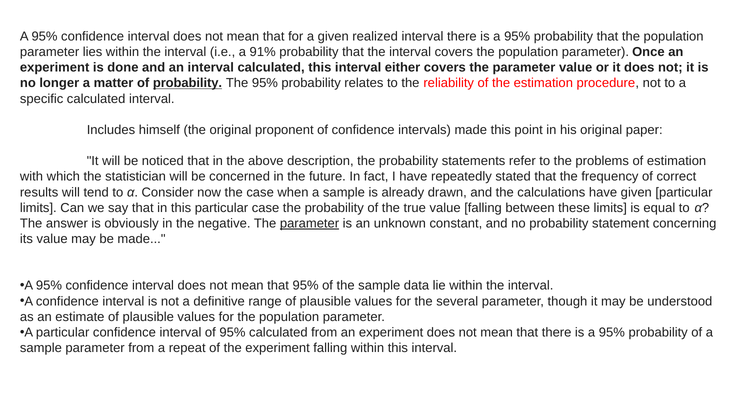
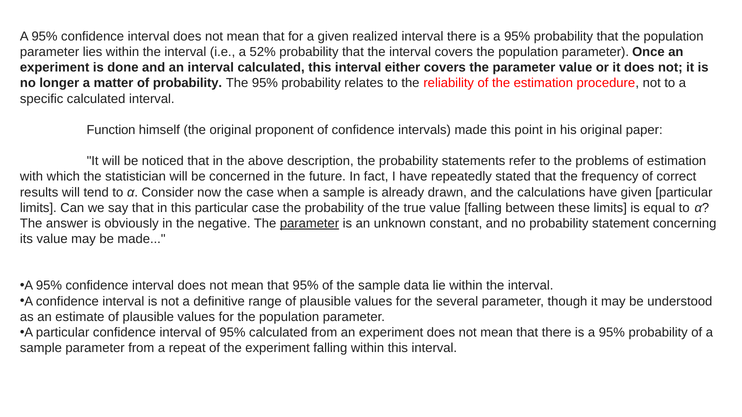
91%: 91% -> 52%
probability at (187, 83) underline: present -> none
Includes: Includes -> Function
